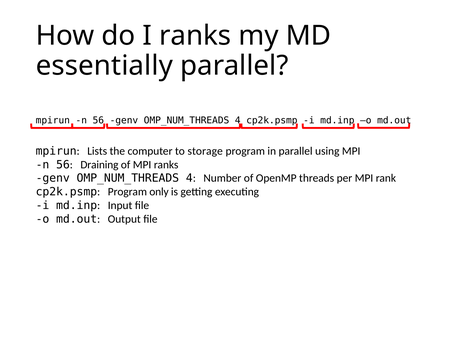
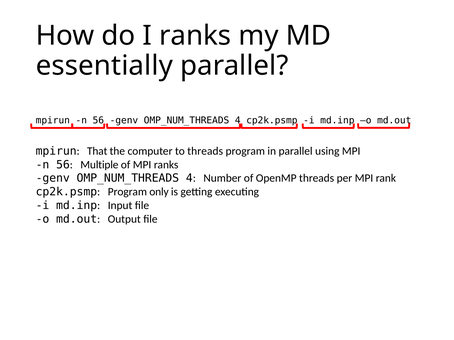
Lists: Lists -> That
to storage: storage -> threads
Draining: Draining -> Multiple
